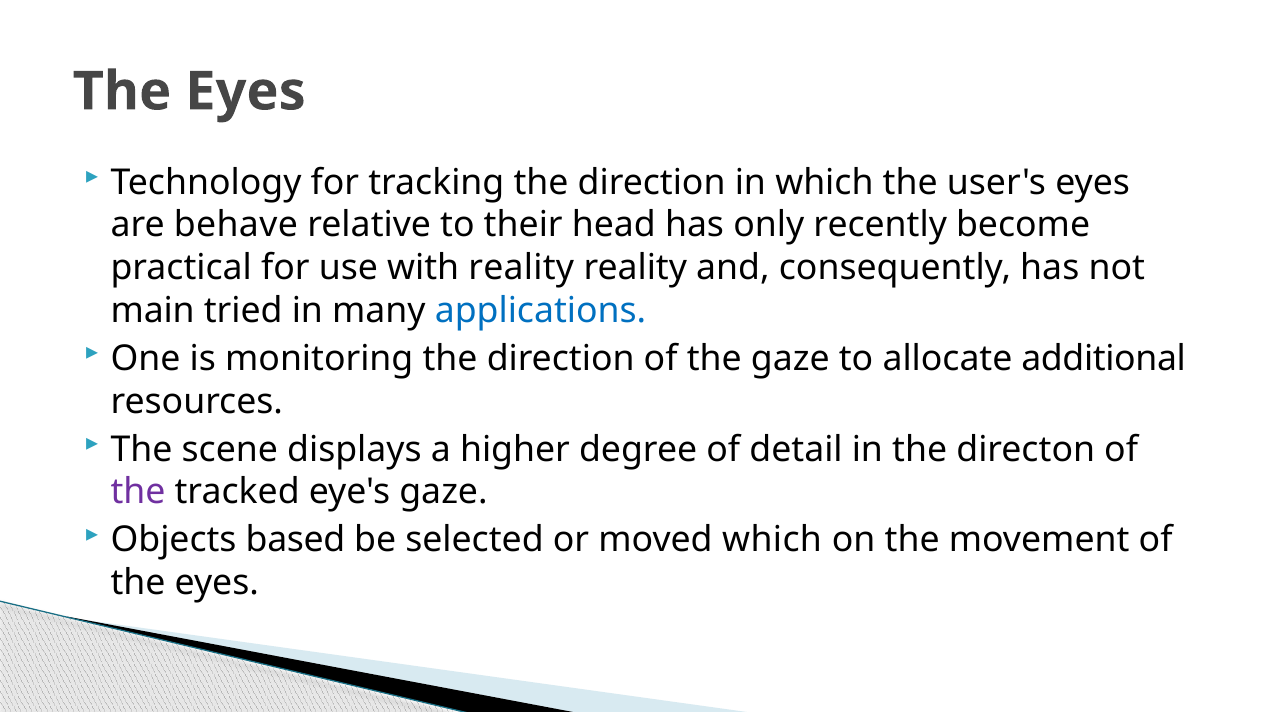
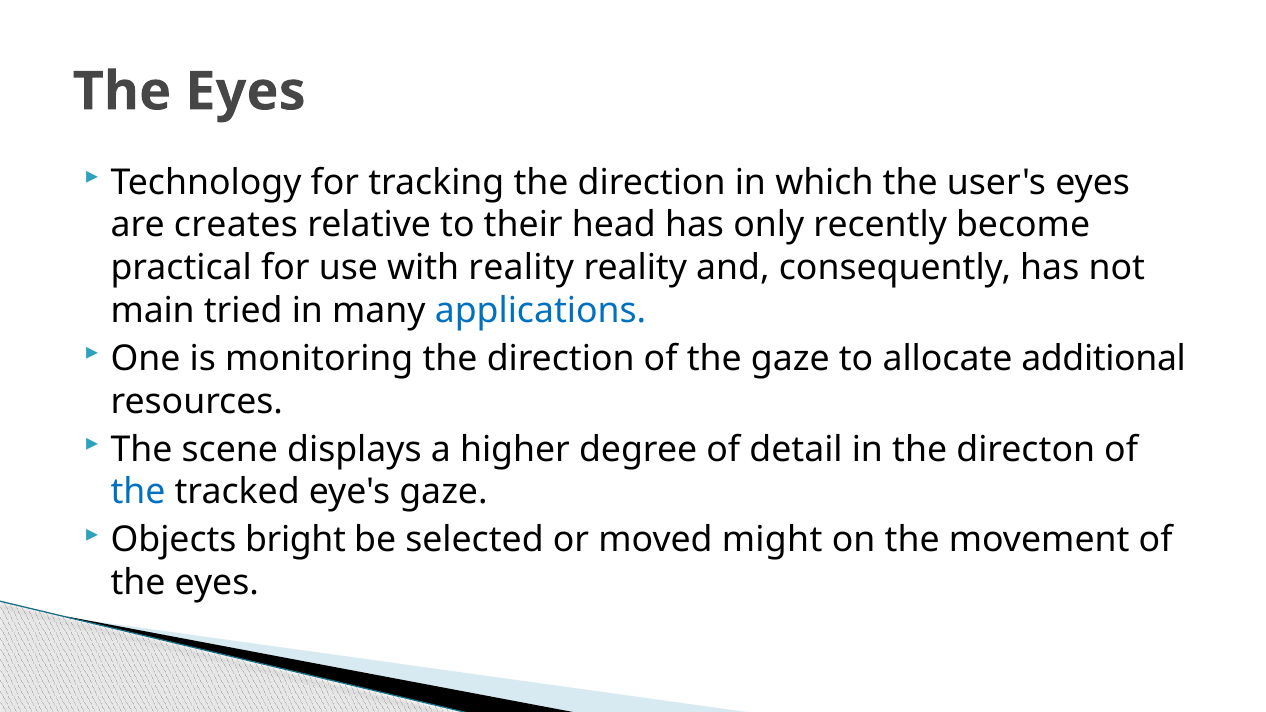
behave: behave -> creates
the at (138, 492) colour: purple -> blue
based: based -> bright
moved which: which -> might
